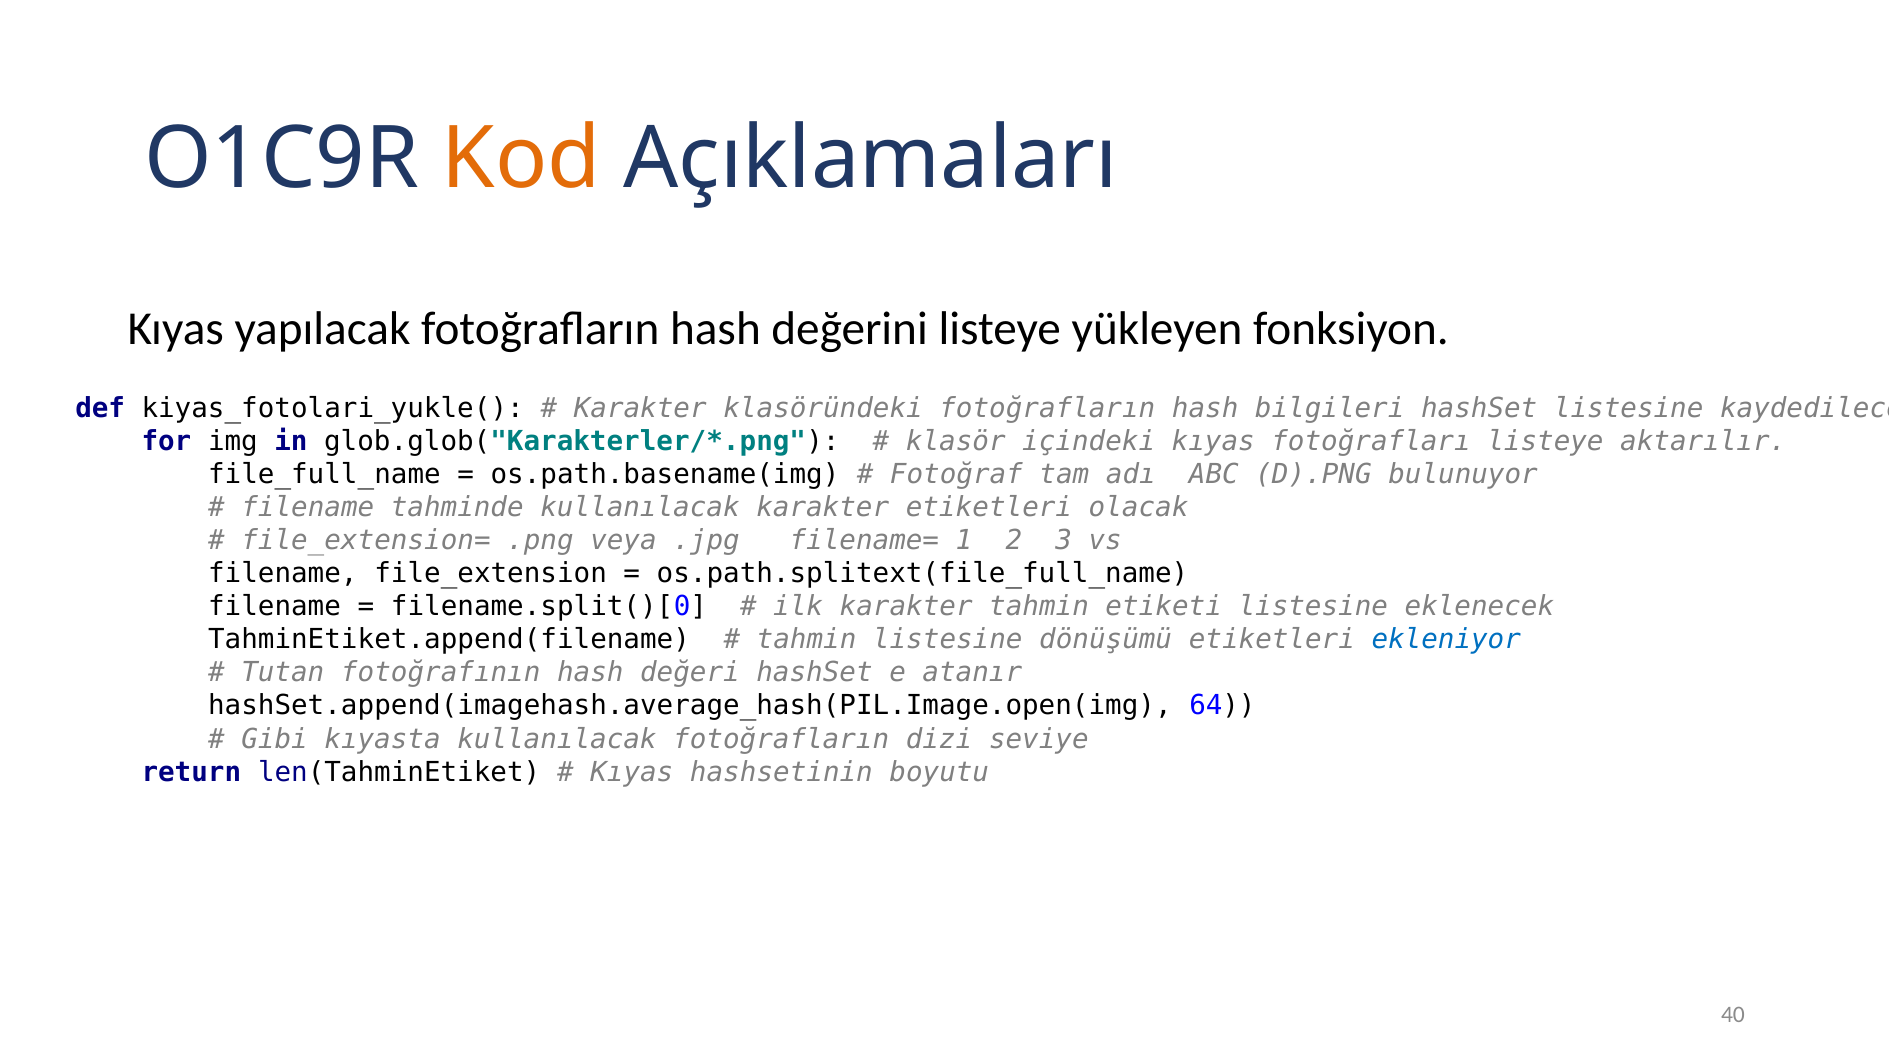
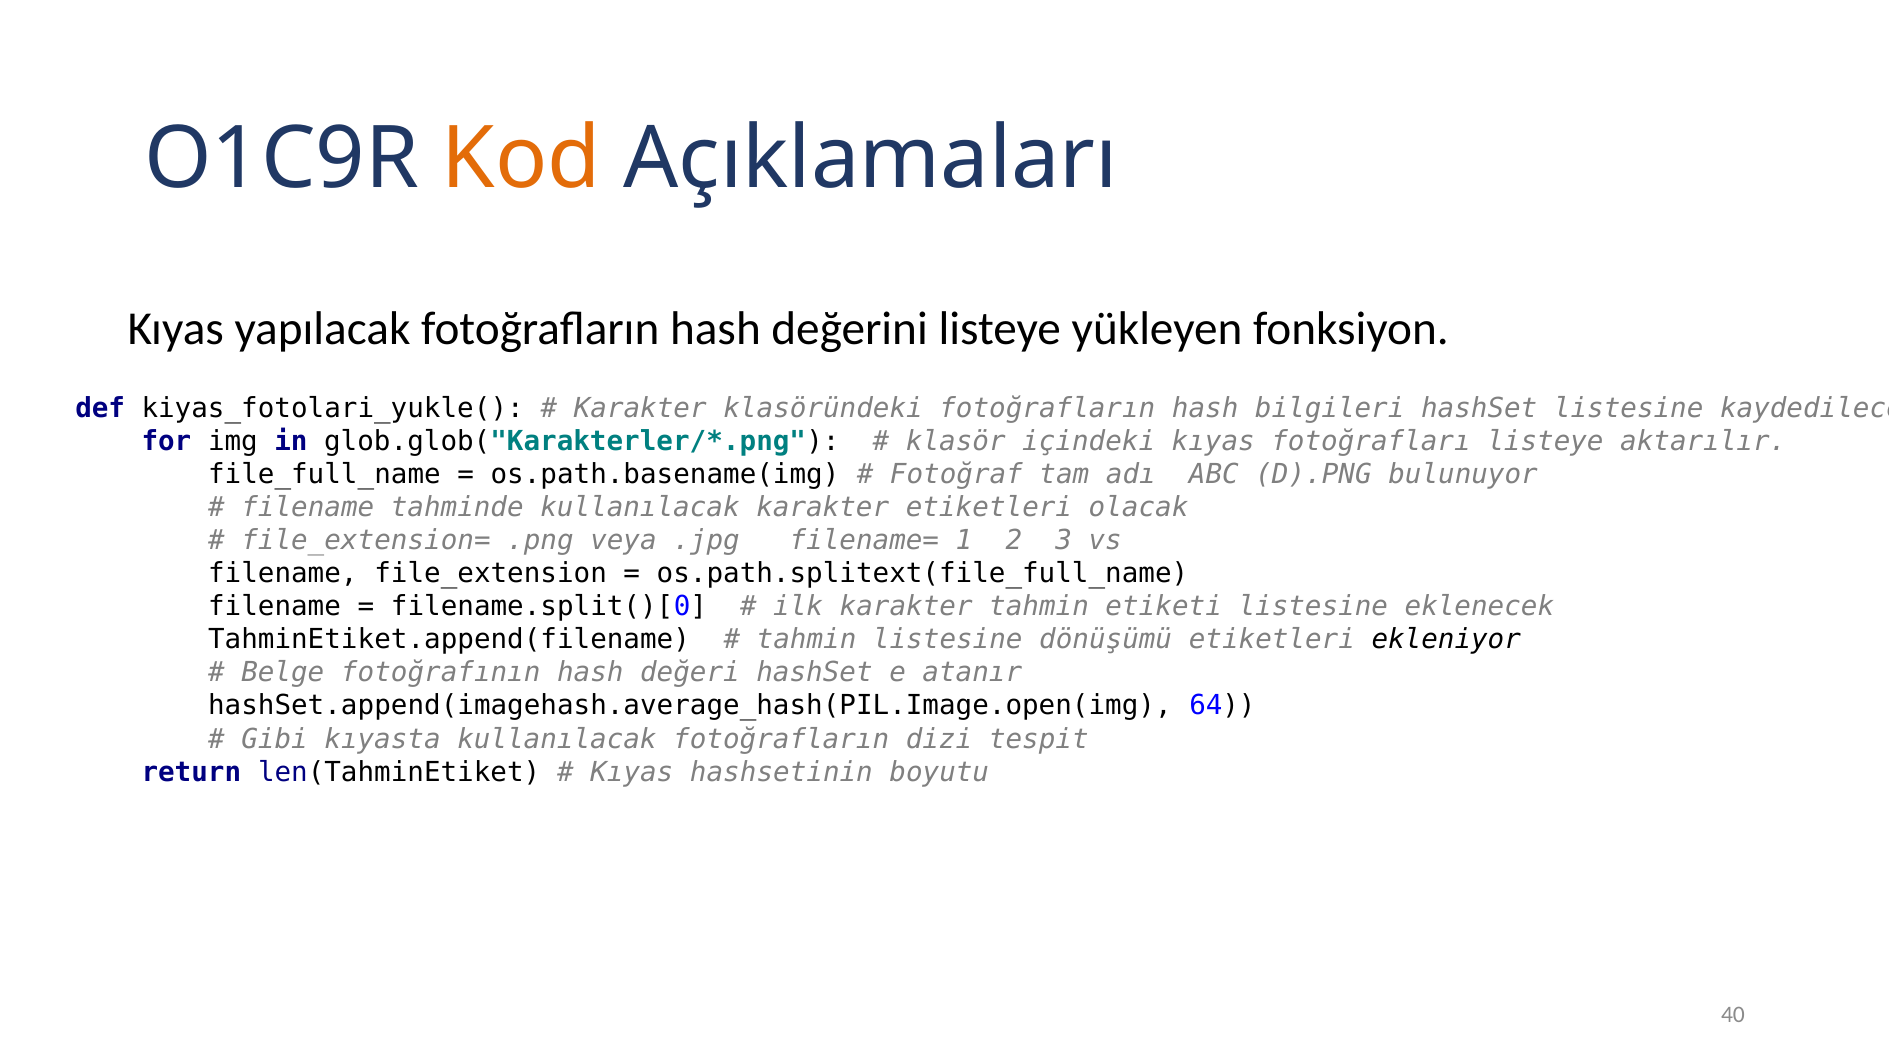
ekleniyor colour: blue -> black
Tutan: Tutan -> Belge
seviye: seviye -> tespit
